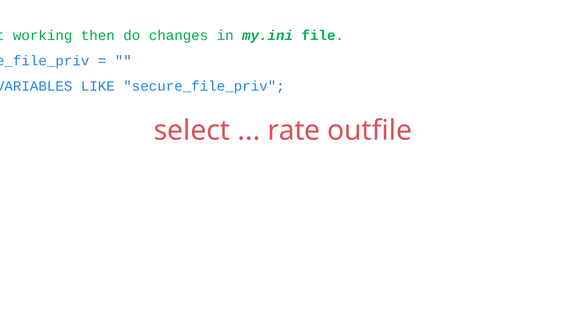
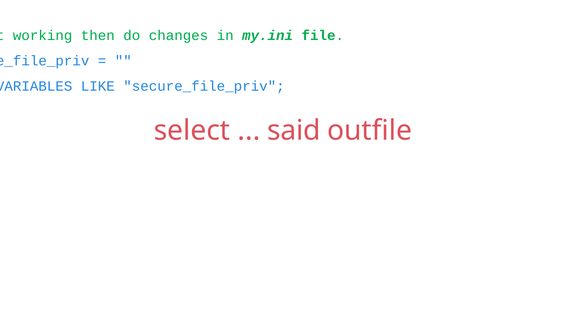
rate: rate -> said
